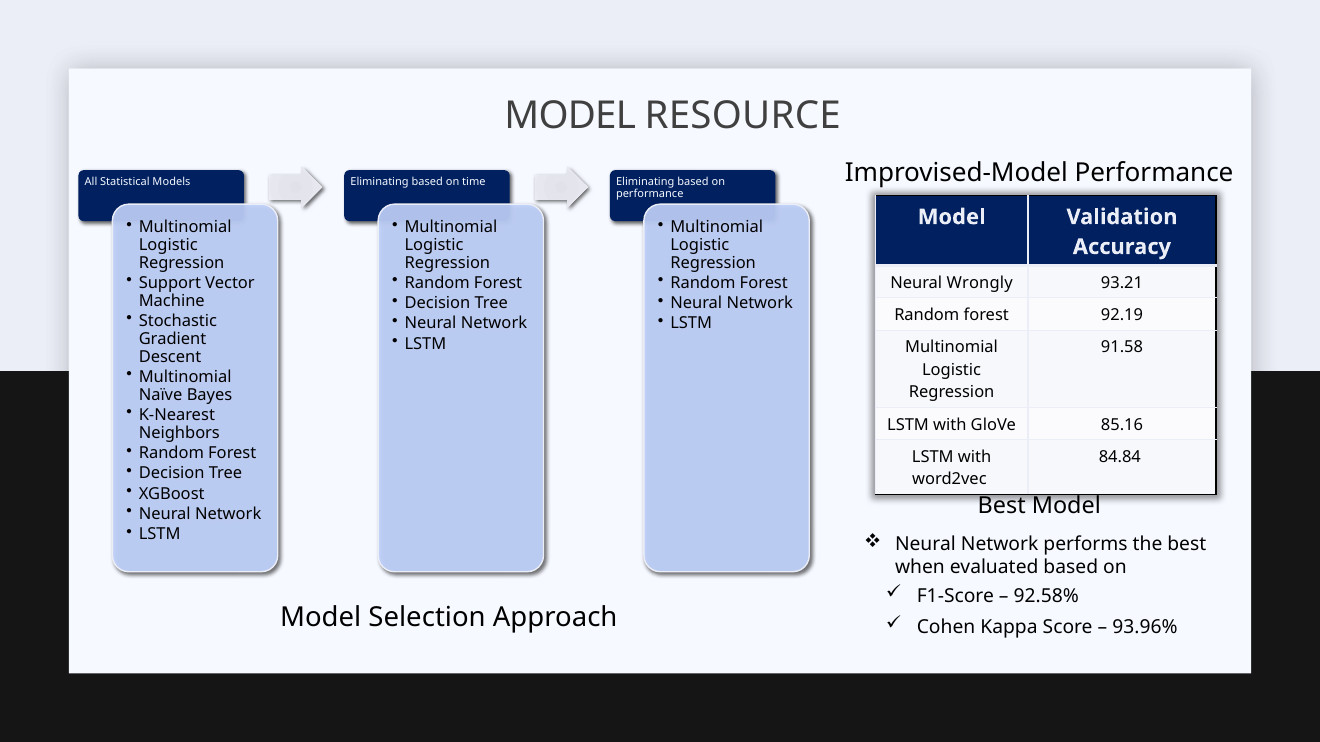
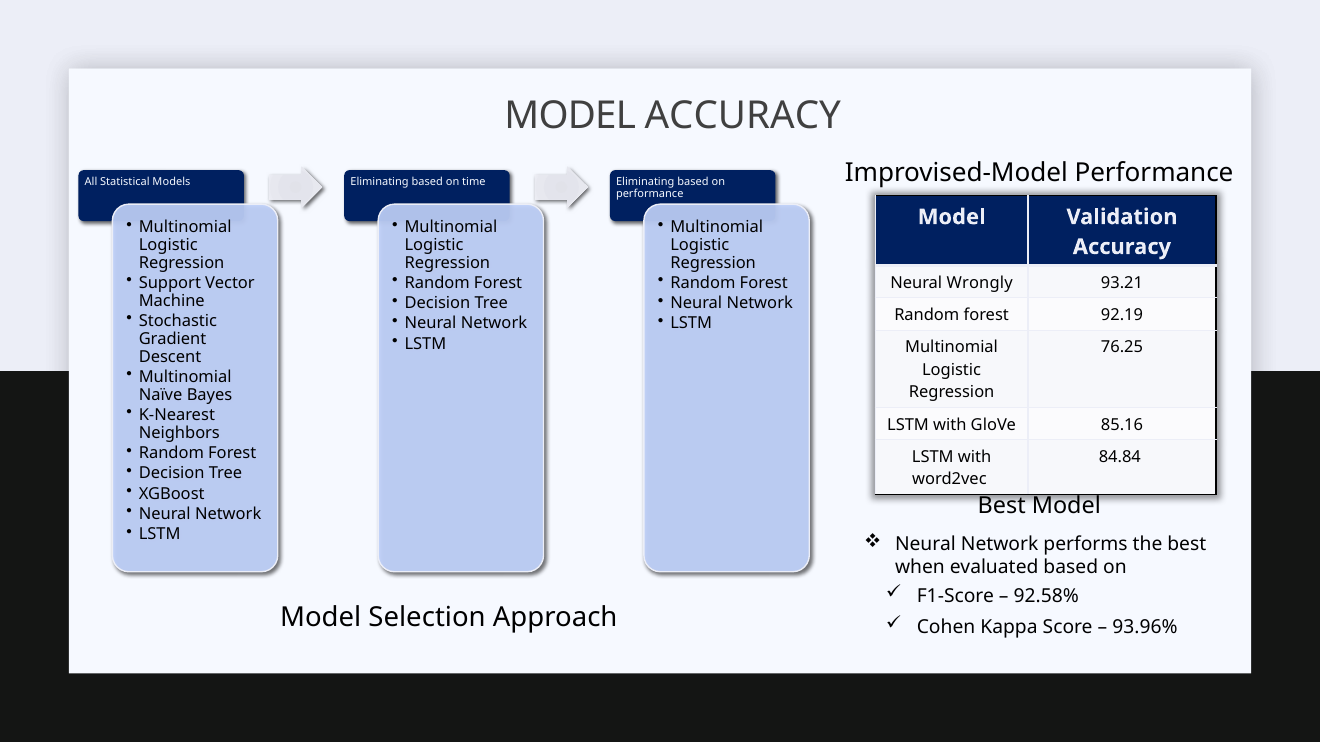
MODEL RESOURCE: RESOURCE -> ACCURACY
91.58: 91.58 -> 76.25
